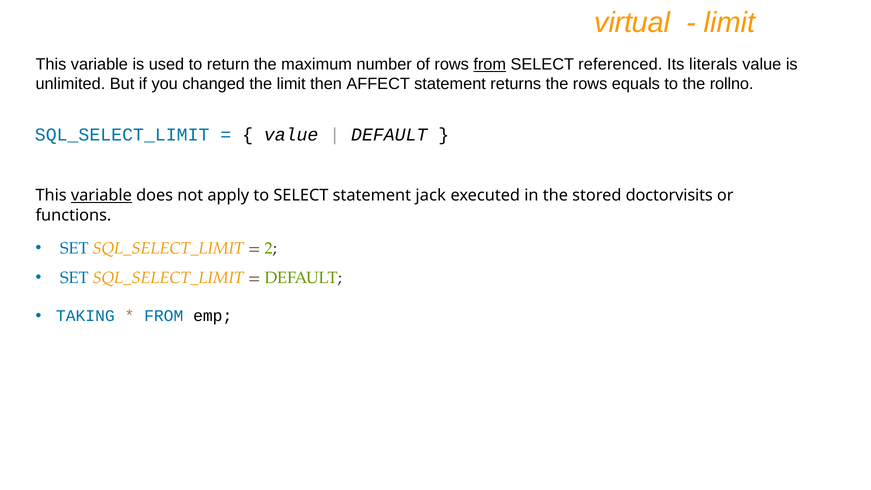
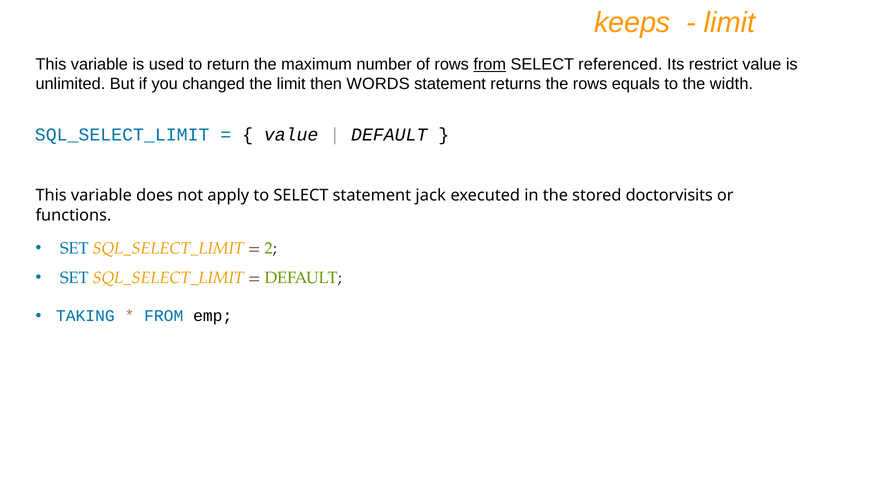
virtual: virtual -> keeps
literals: literals -> restrict
AFFECT: AFFECT -> WORDS
rollno: rollno -> width
variable at (101, 195) underline: present -> none
